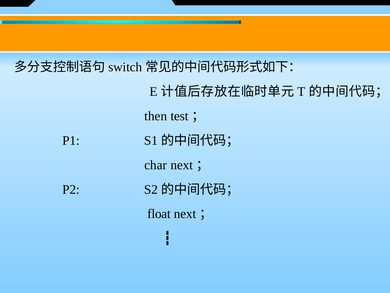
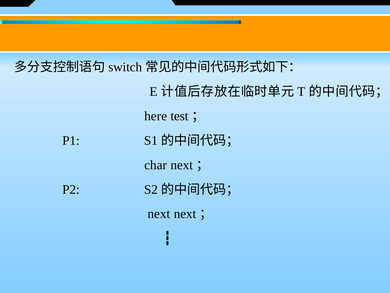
then: then -> here
float: float -> next
